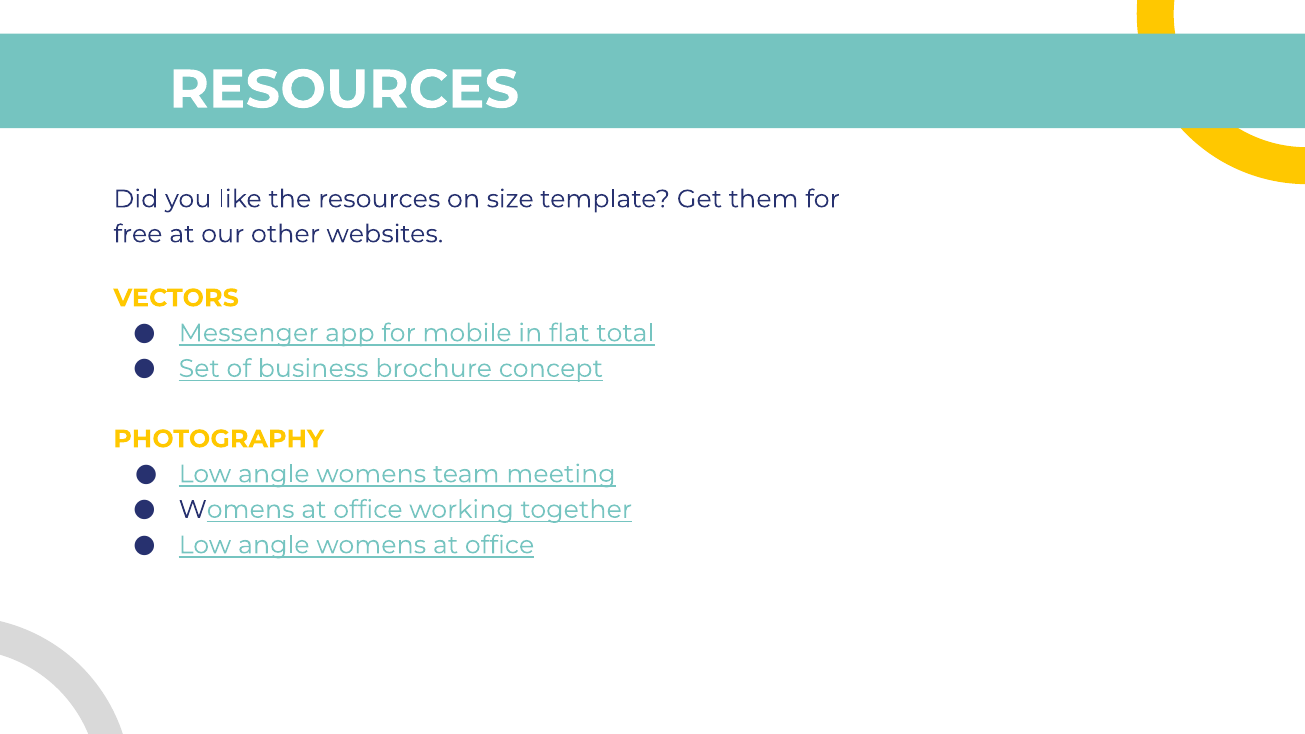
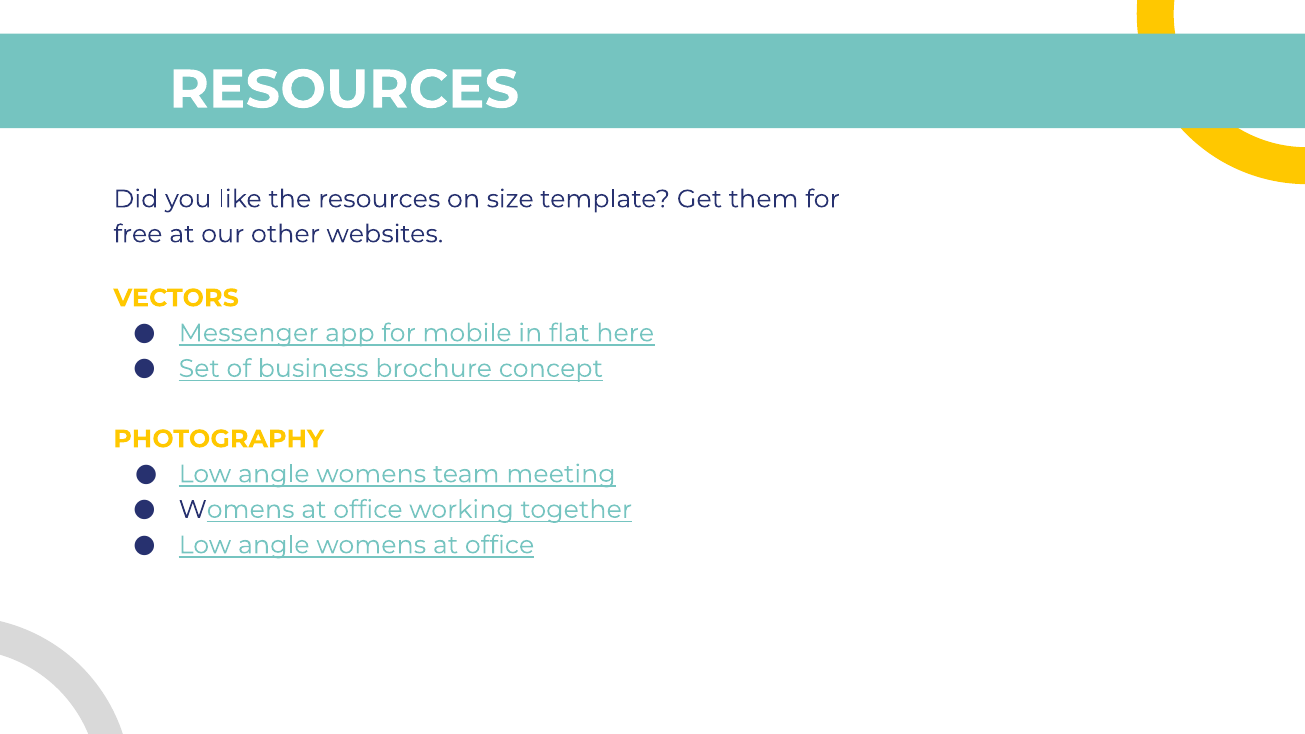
total: total -> here
